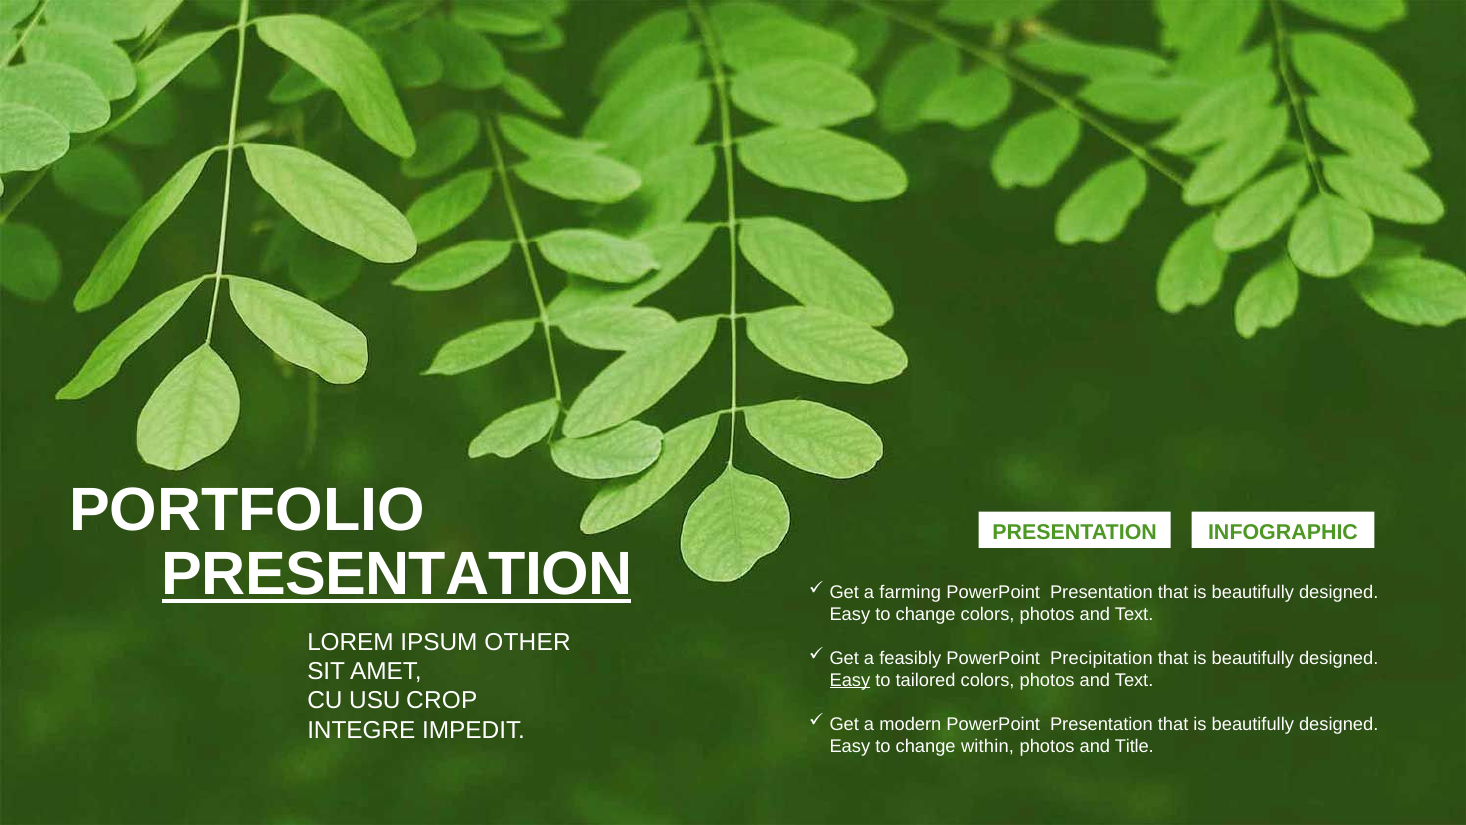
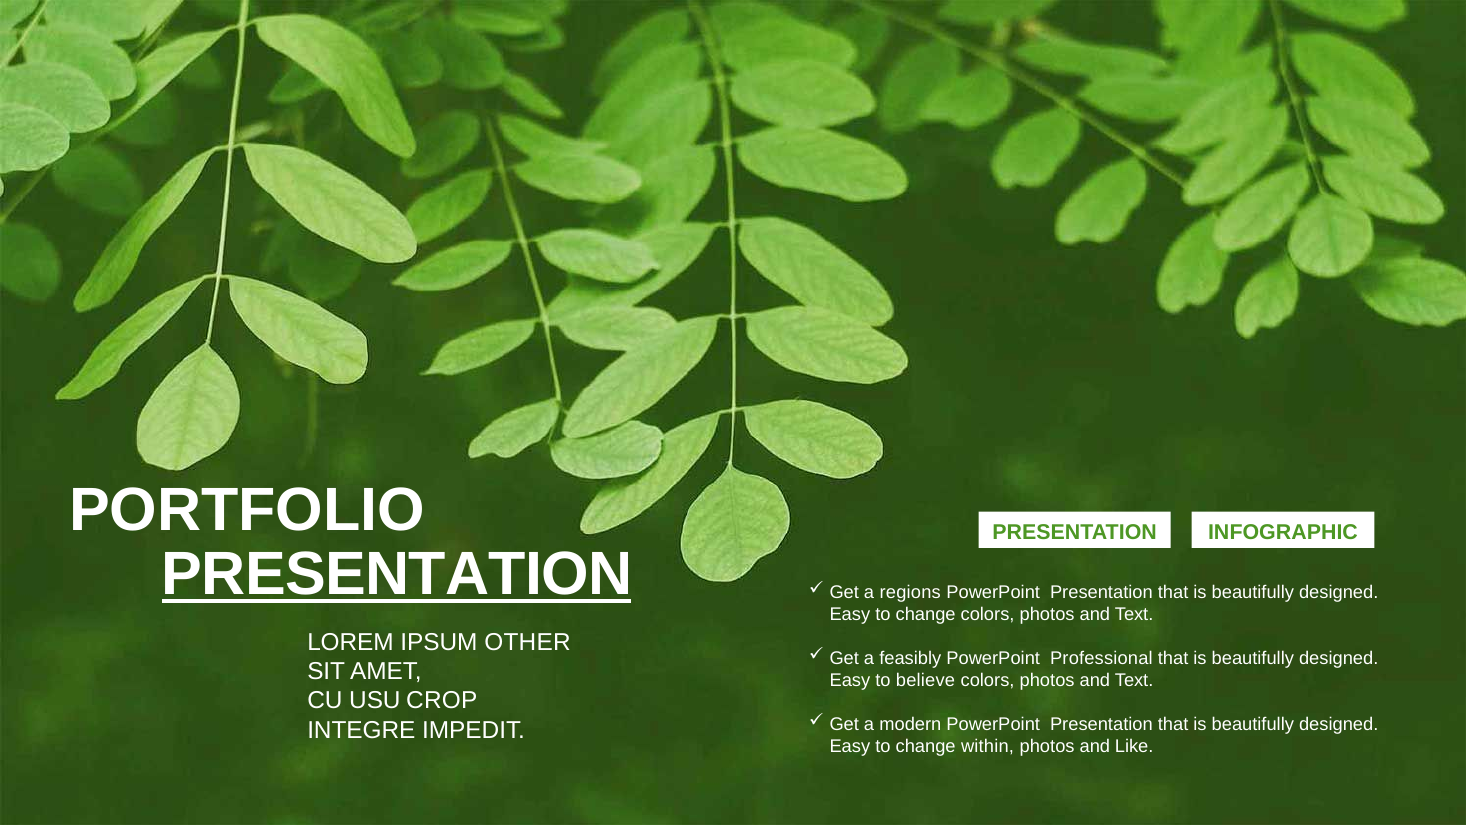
farming: farming -> regions
Precipitation: Precipitation -> Professional
Easy at (850, 680) underline: present -> none
tailored: tailored -> believe
Title: Title -> Like
